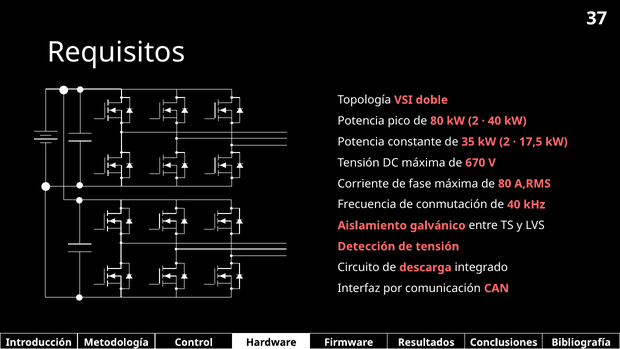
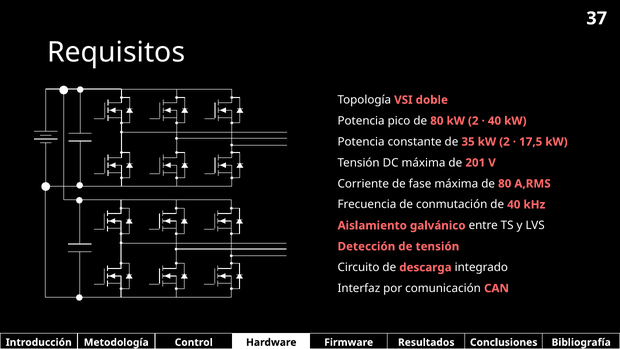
670: 670 -> 201
